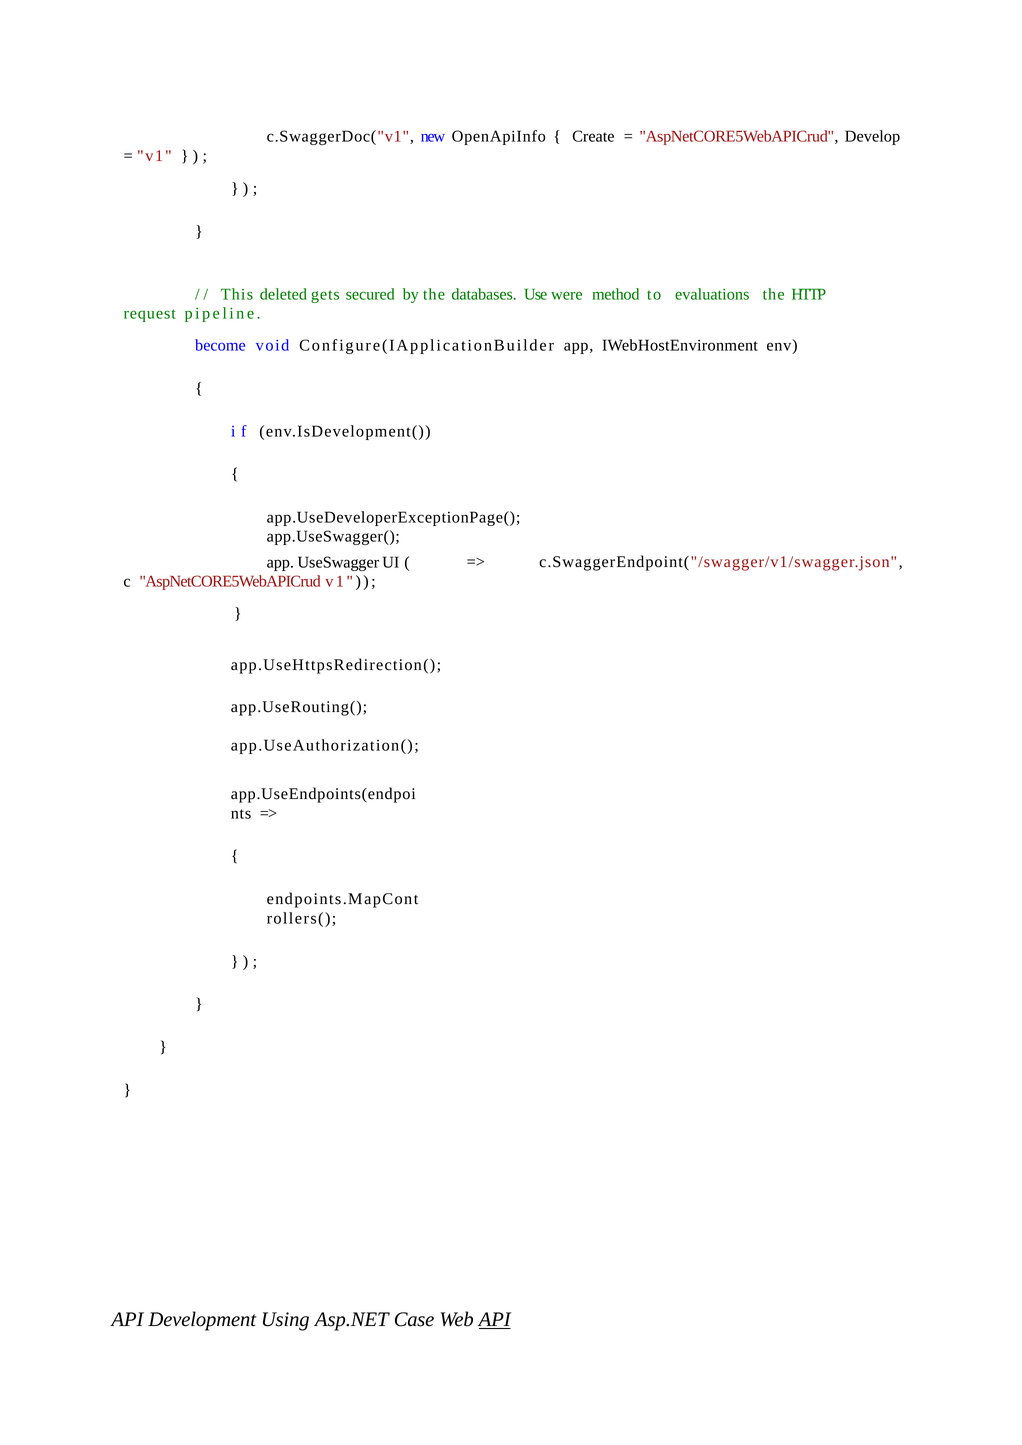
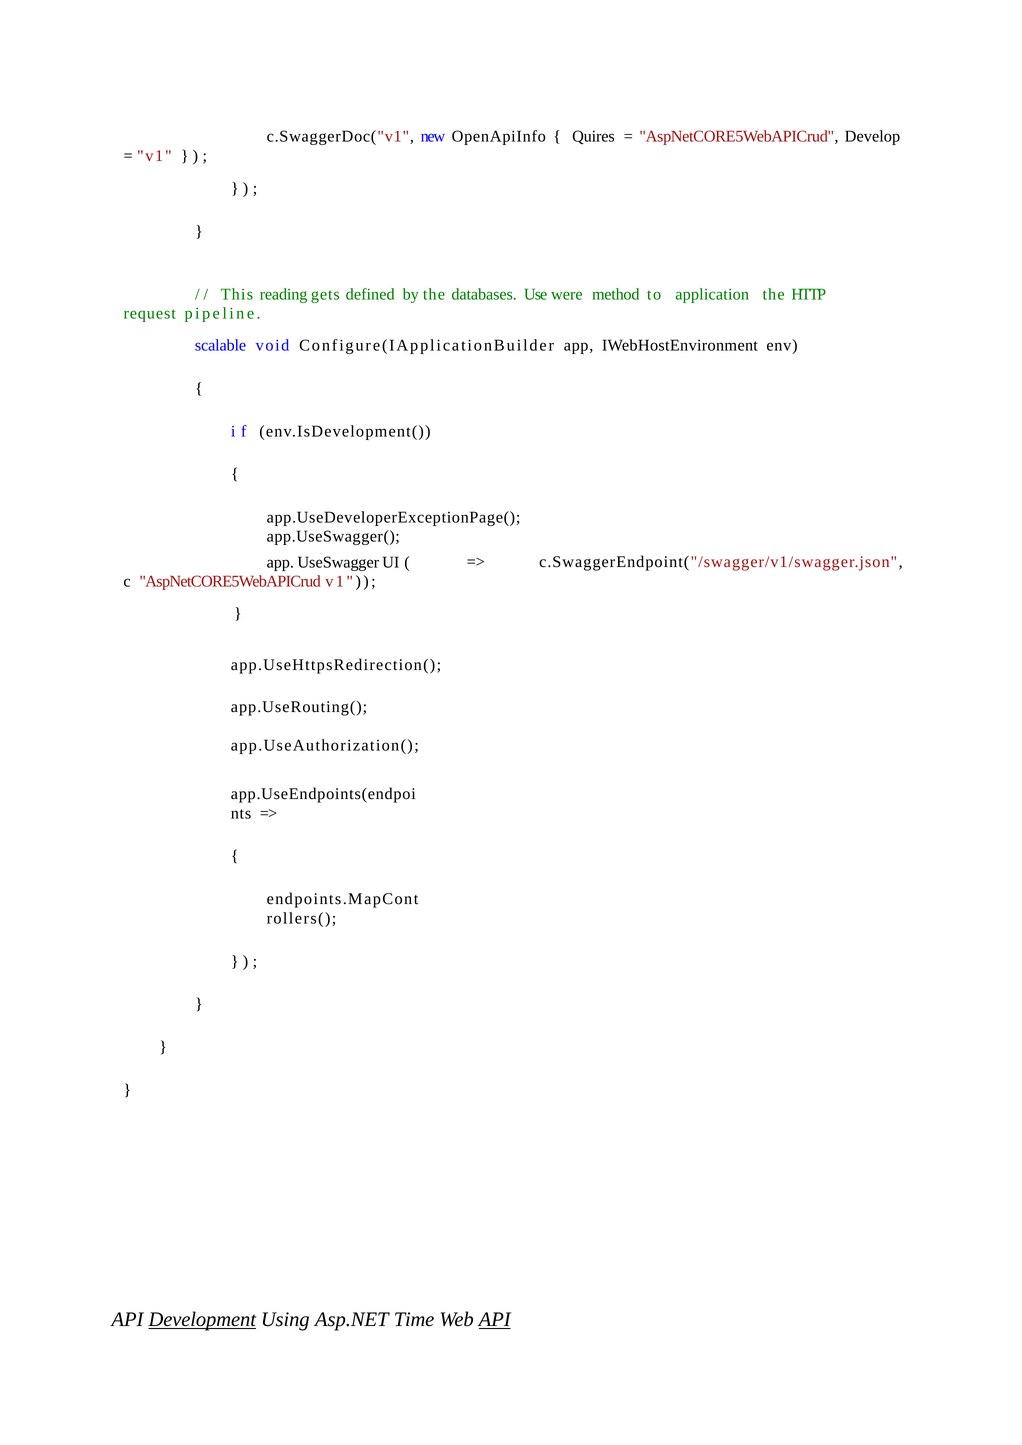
Create: Create -> Quires
deleted: deleted -> reading
secured: secured -> defined
evaluations: evaluations -> application
become: become -> scalable
Development underline: none -> present
Case: Case -> Time
